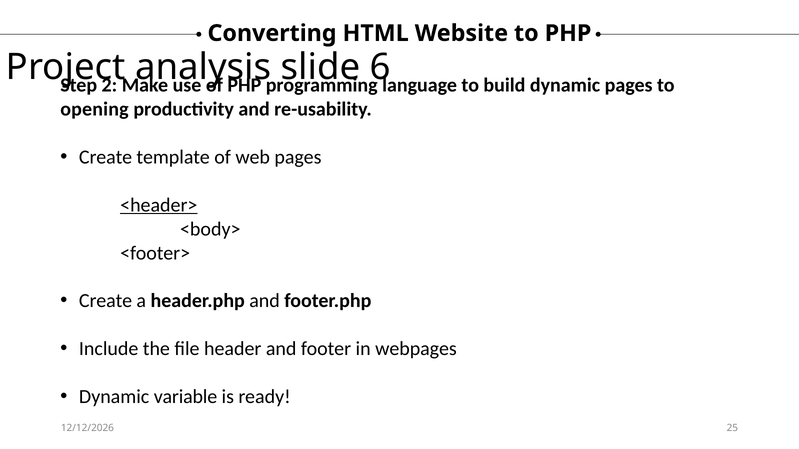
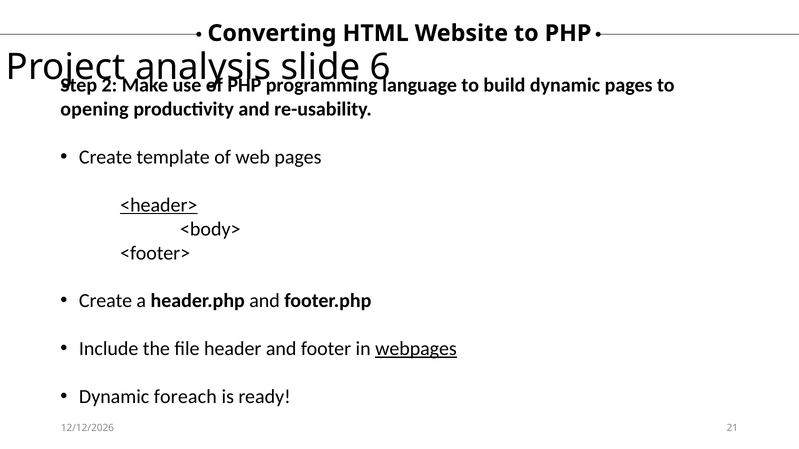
webpages underline: none -> present
variable: variable -> foreach
25: 25 -> 21
